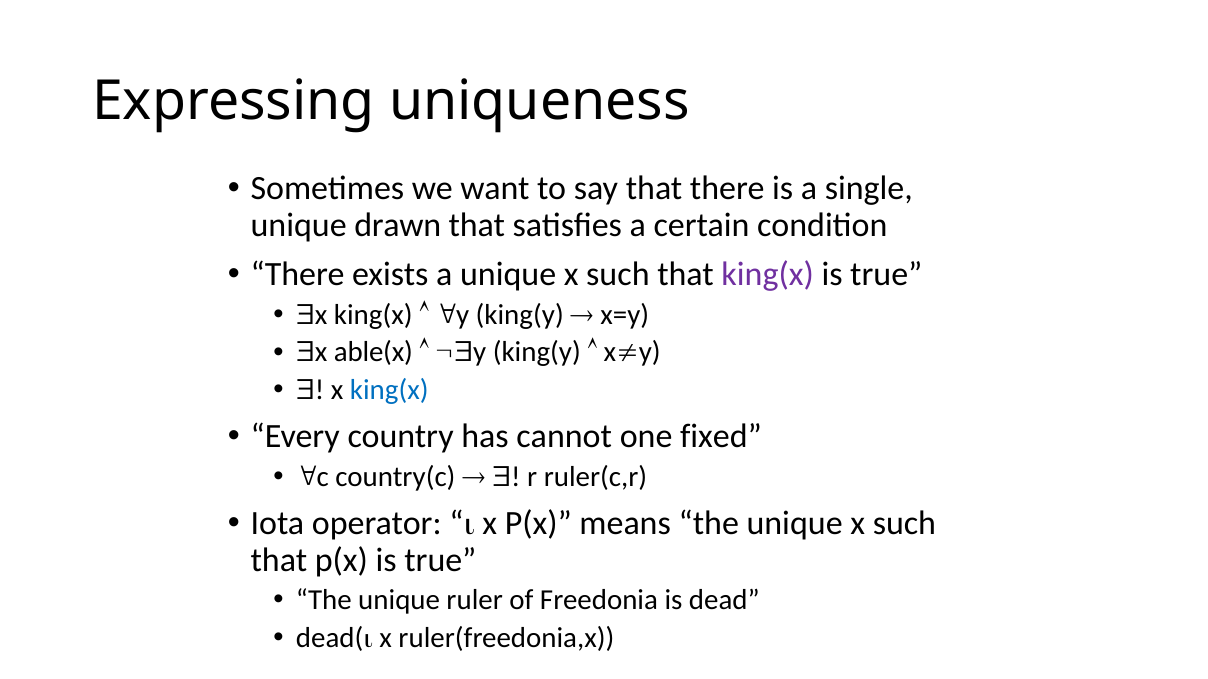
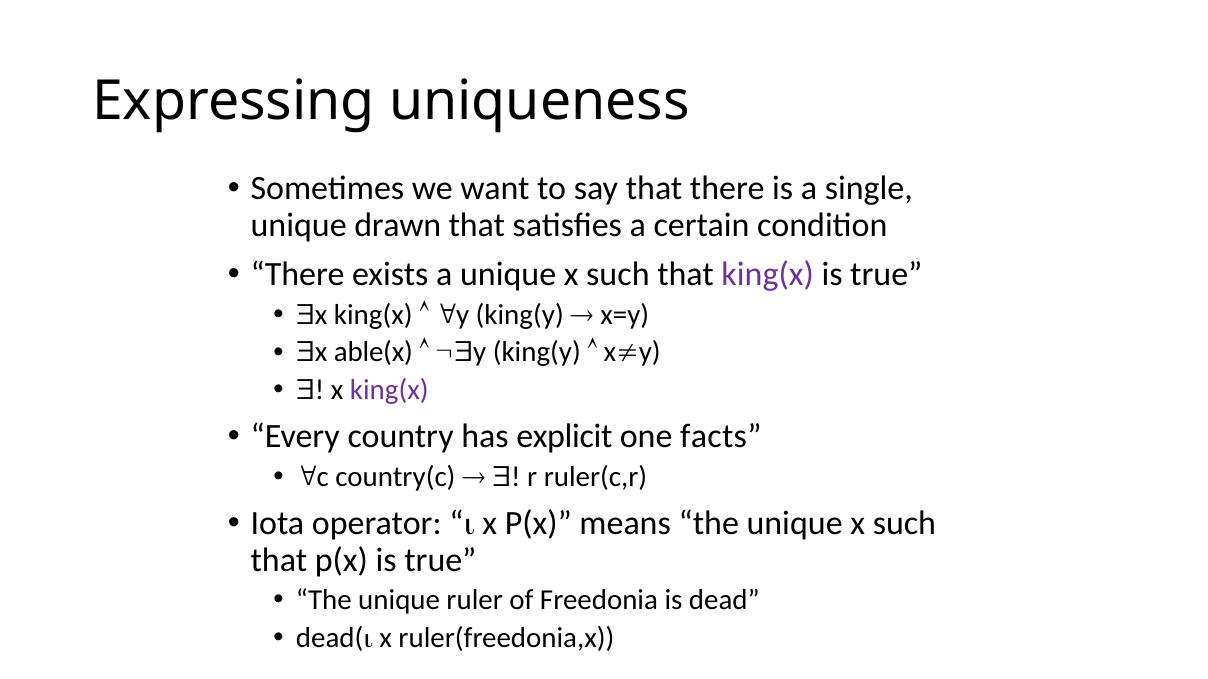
king(x at (389, 390) colour: blue -> purple
cannot: cannot -> explicit
fixed: fixed -> facts
